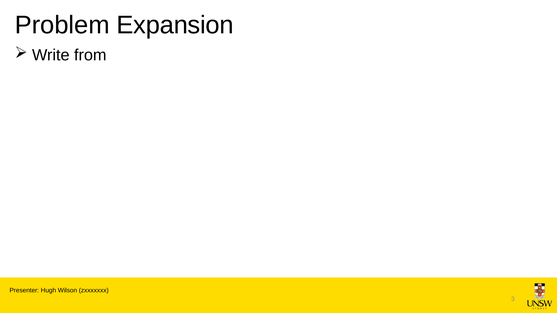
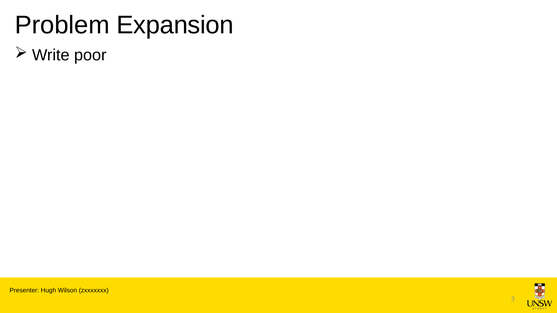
from: from -> poor
